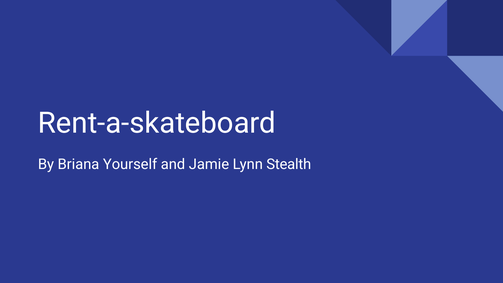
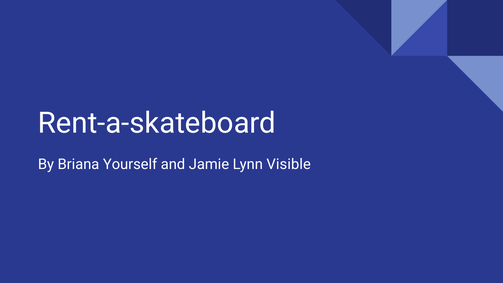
Stealth: Stealth -> Visible
